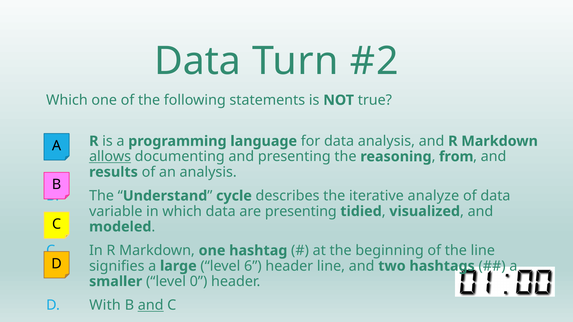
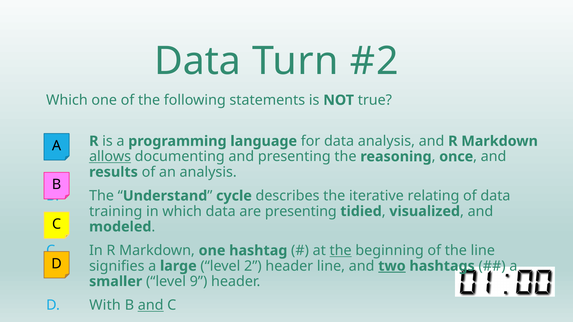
from: from -> once
analyze: analyze -> relating
variable: variable -> training
the at (341, 251) underline: none -> present
6: 6 -> 2
two underline: none -> present
0: 0 -> 9
